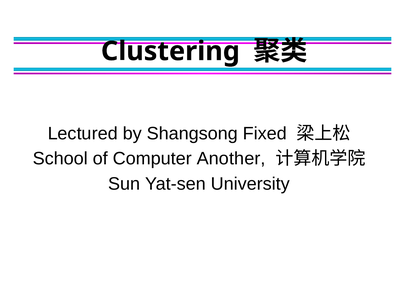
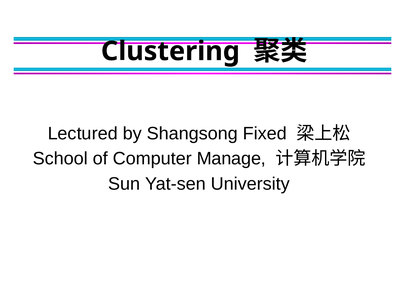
Another: Another -> Manage
